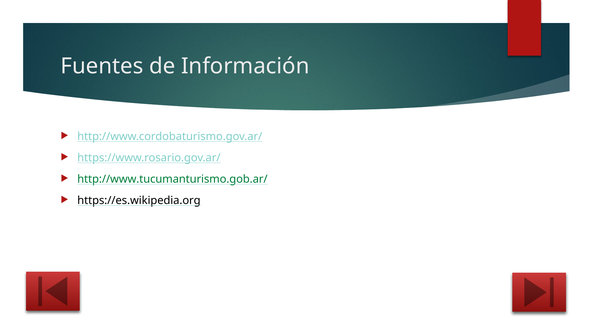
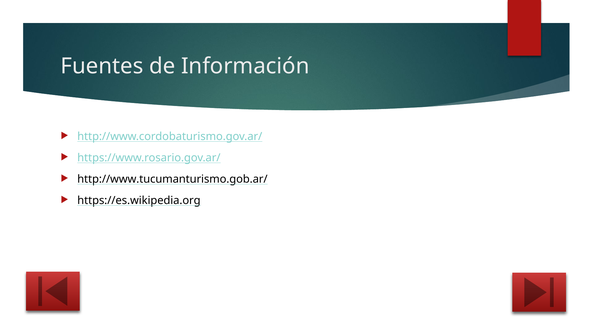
http://www.tucumanturismo.gob.ar/ colour: green -> black
